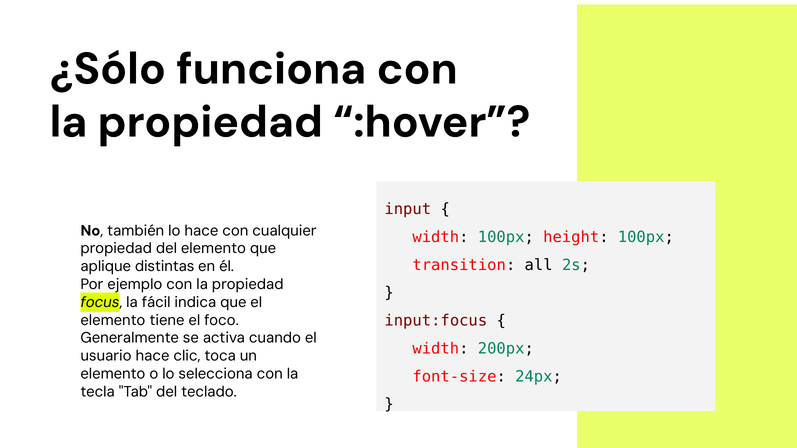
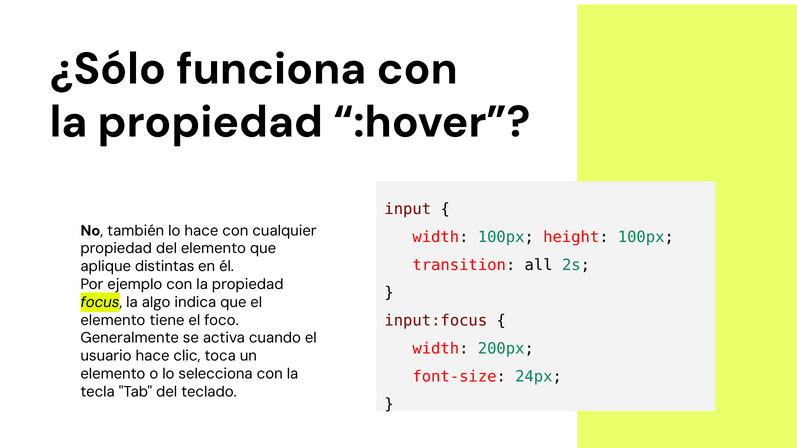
fácil: fácil -> algo
